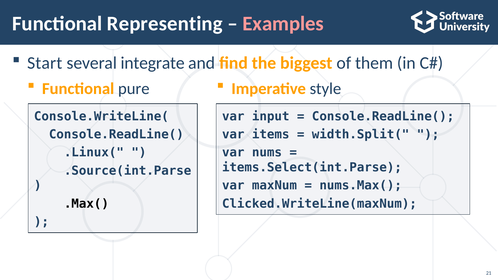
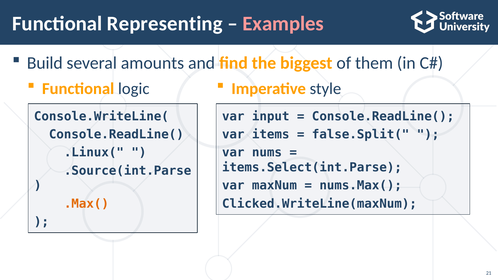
Start: Start -> Build
integrate: integrate -> amounts
pure: pure -> logic
width.Split(: width.Split( -> false.Split(
.Max( colour: black -> orange
